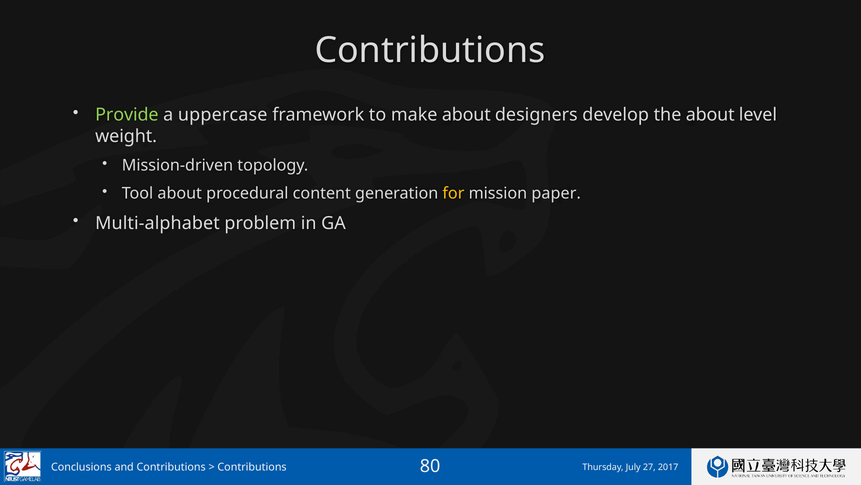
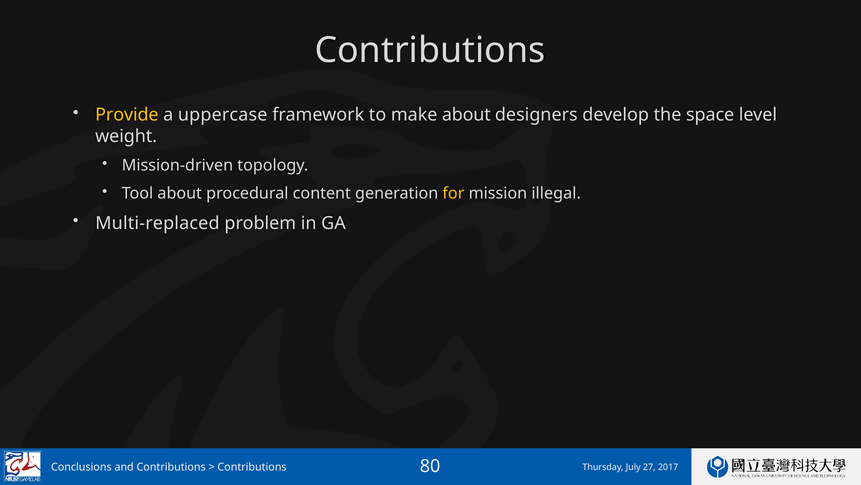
Provide colour: light green -> yellow
the about: about -> space
paper: paper -> illegal
Multi-alphabet: Multi-alphabet -> Multi-replaced
